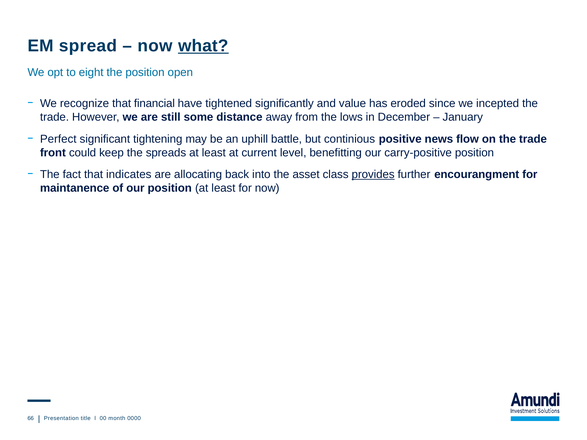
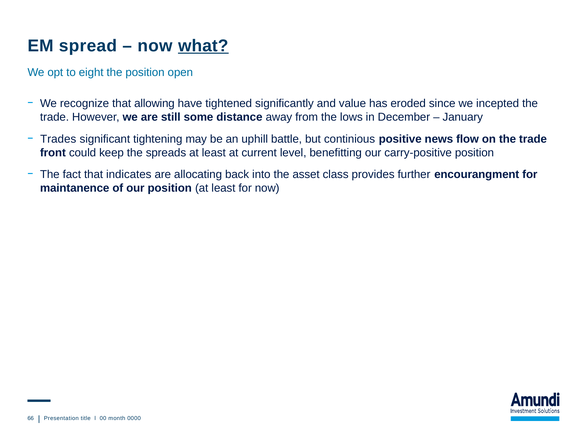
financial: financial -> allowing
Perfect: Perfect -> Trades
provides underline: present -> none
